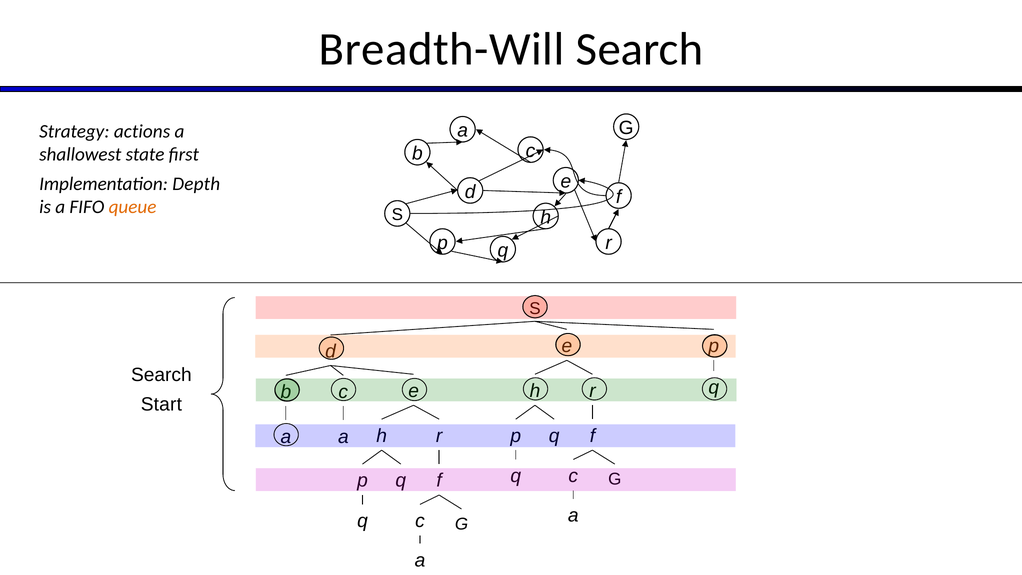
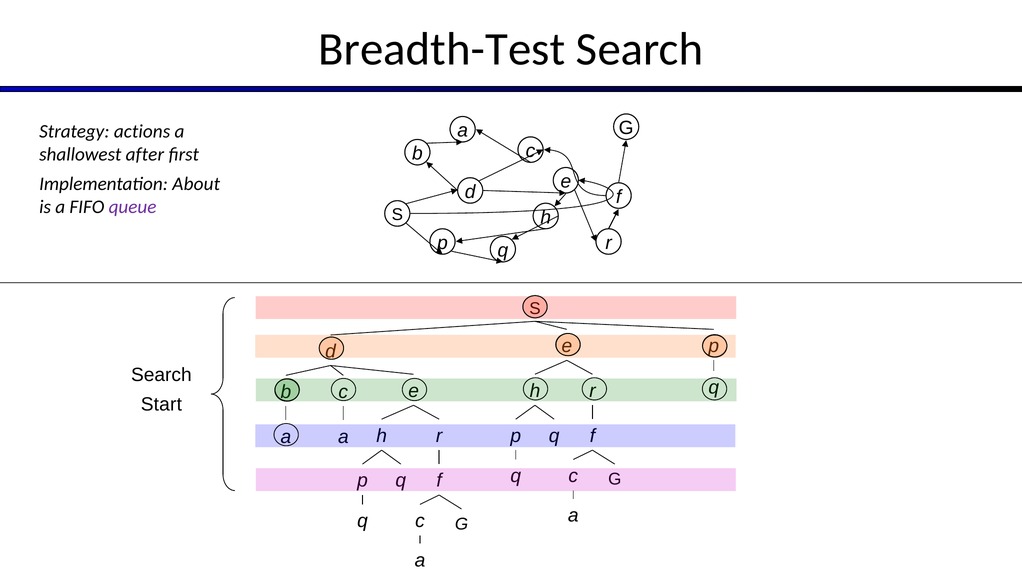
Breadth-Will: Breadth-Will -> Breadth-Test
state: state -> after
Depth: Depth -> About
queue colour: orange -> purple
